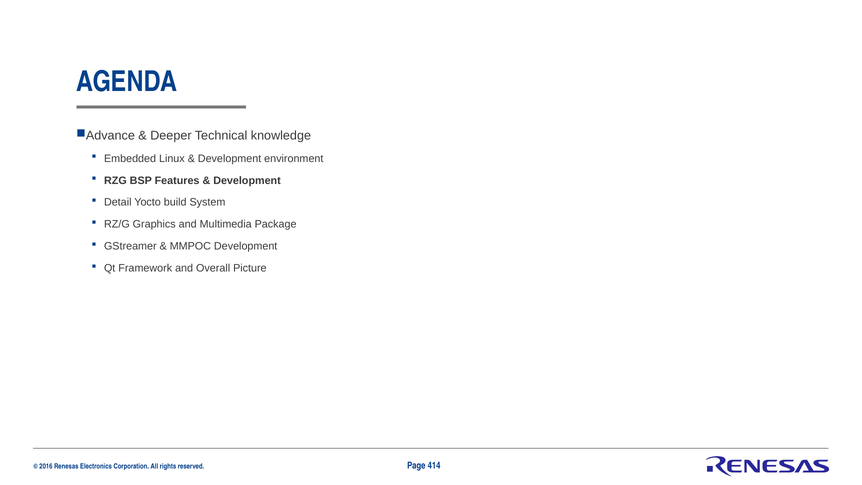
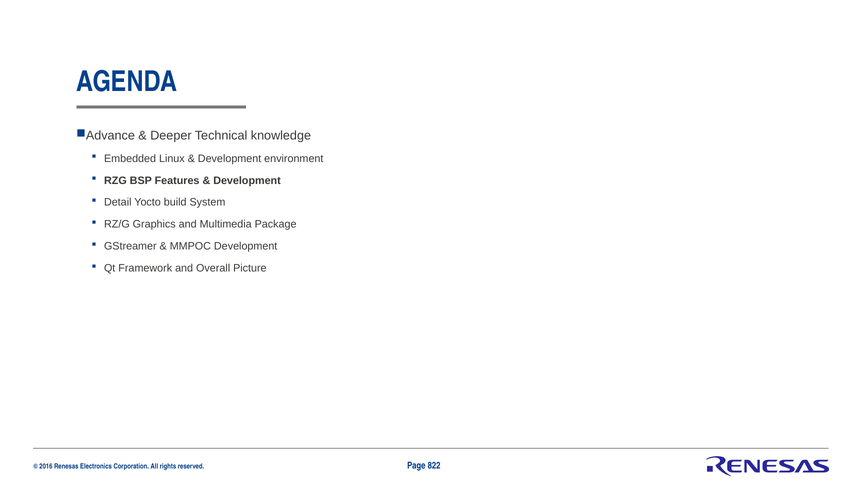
414: 414 -> 822
